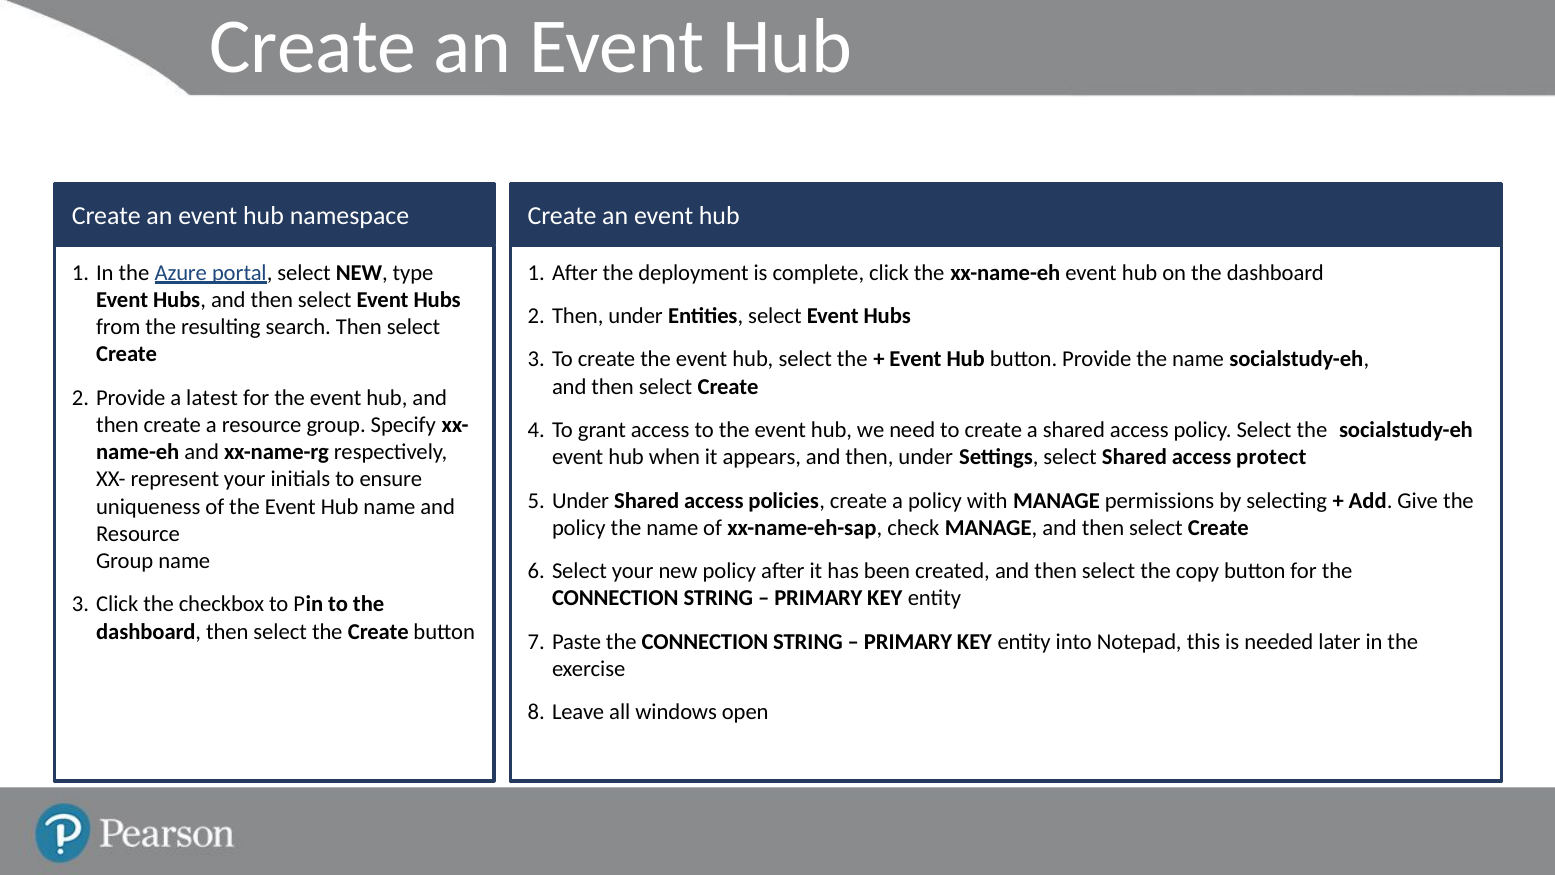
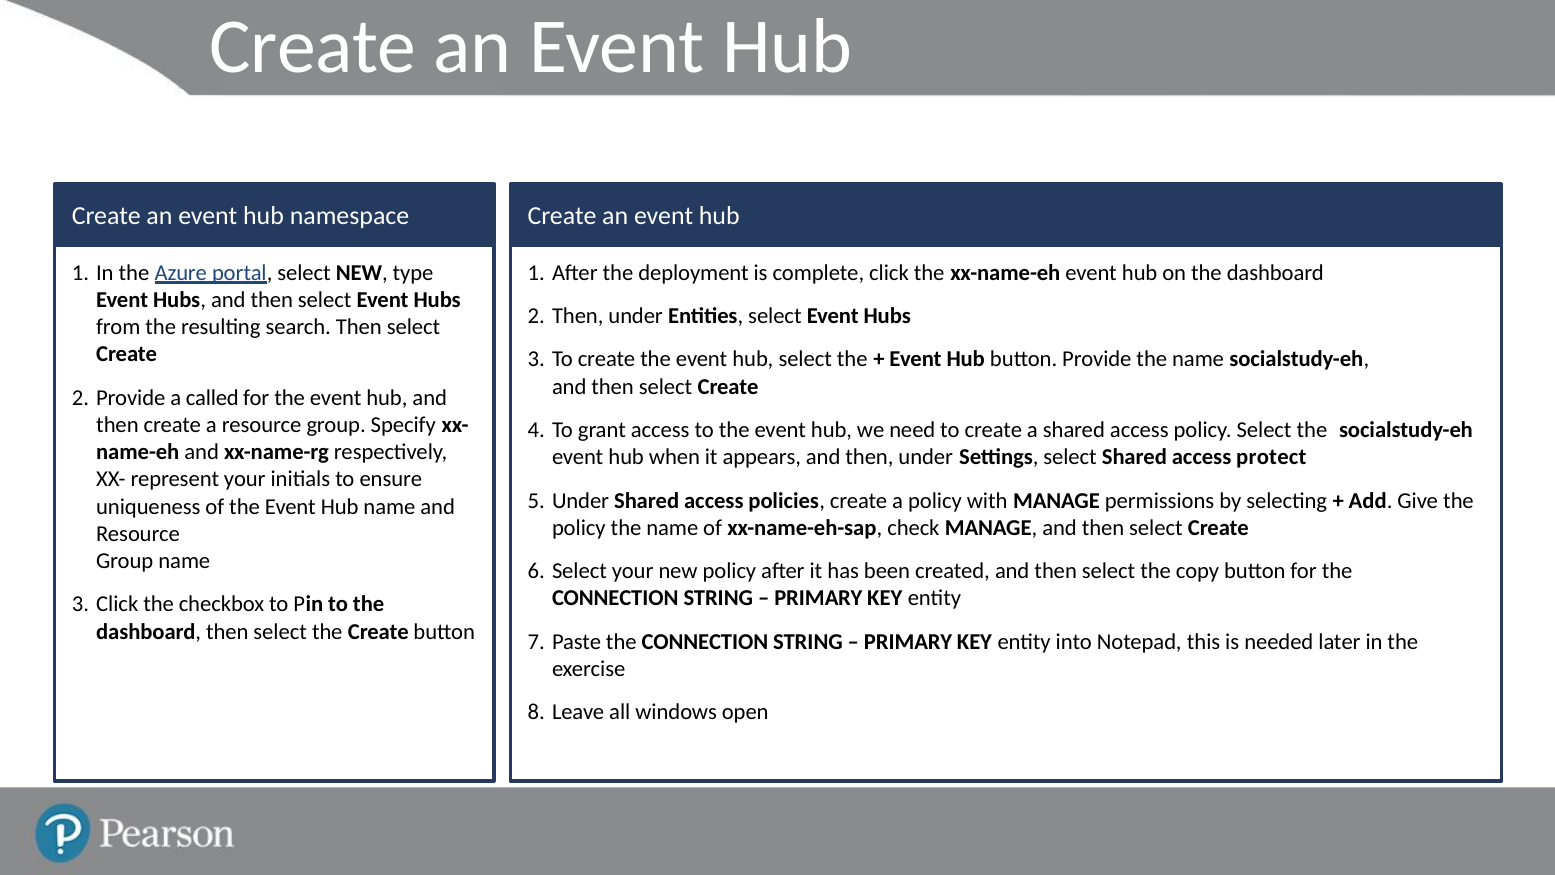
latest: latest -> called
